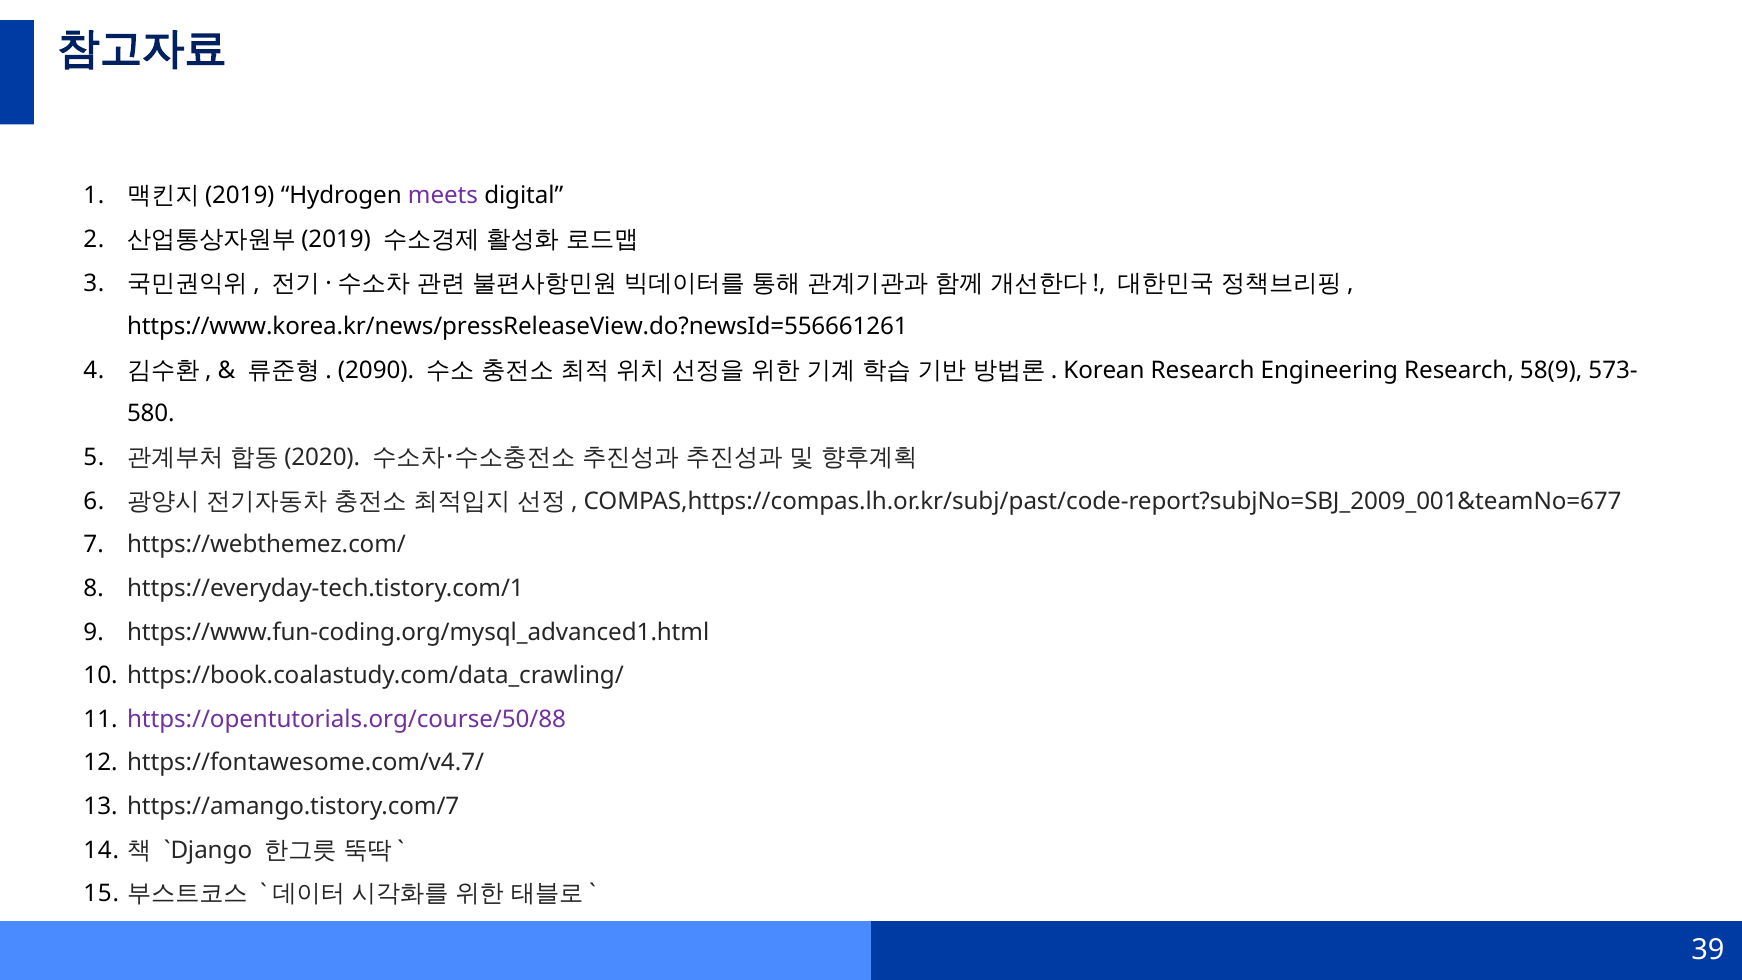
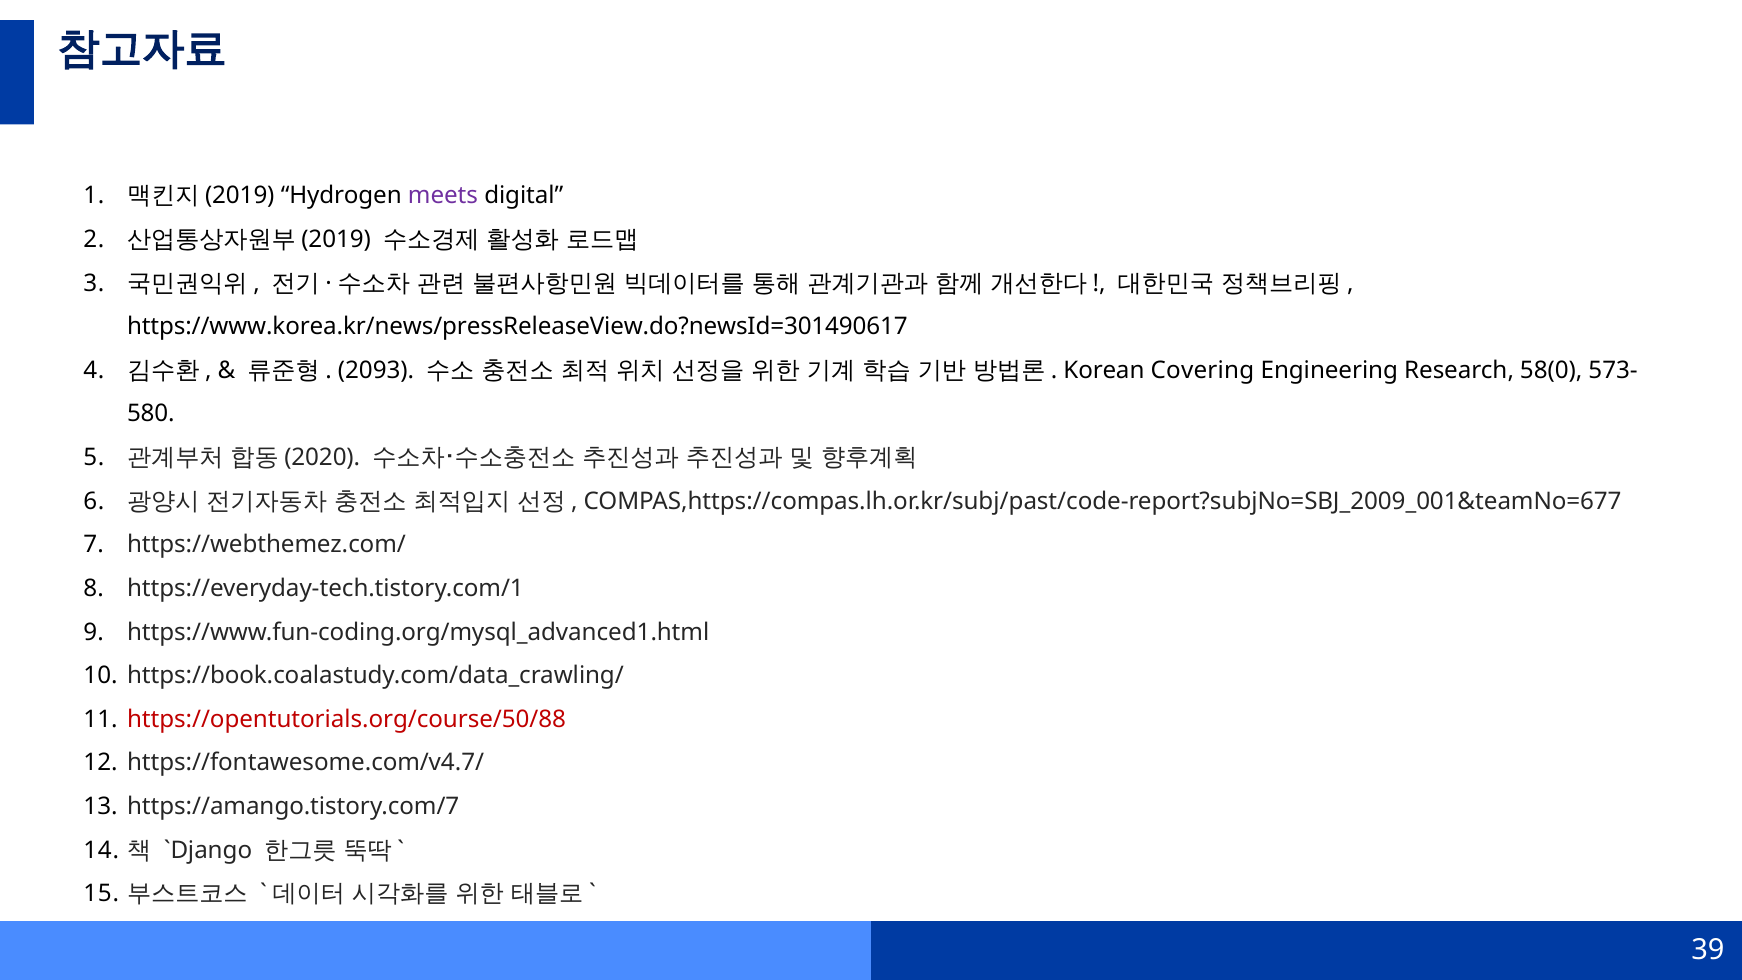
https://www.korea.kr/news/pressReleaseView.do?newsId=556661261: https://www.korea.kr/news/pressReleaseView.do?newsId=556661261 -> https://www.korea.kr/news/pressReleaseView.do?newsId=301490617
2090: 2090 -> 2093
Korean Research: Research -> Covering
58(9: 58(9 -> 58(0
https://opentutorials.org/course/50/88 colour: purple -> red
